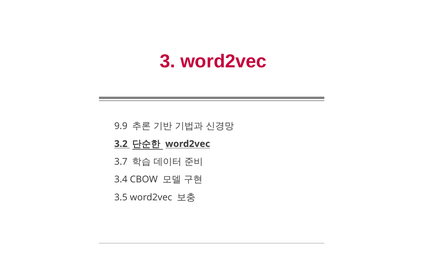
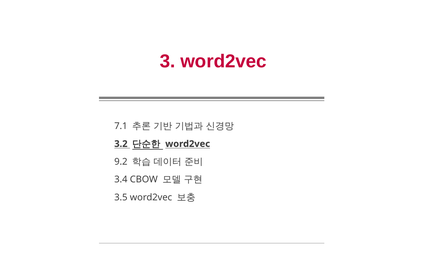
9.9: 9.9 -> 7.1
3.7: 3.7 -> 9.2
